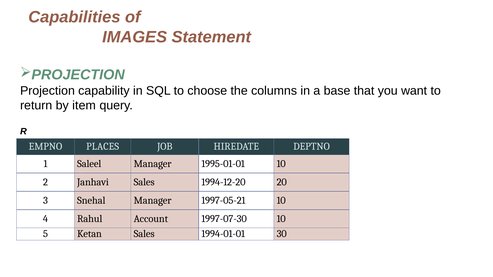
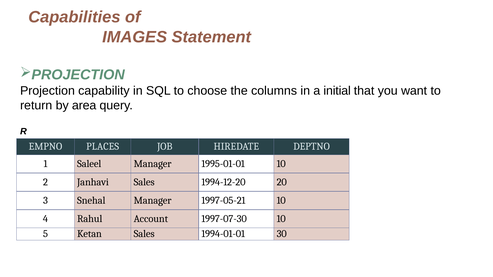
base: base -> initial
item: item -> area
